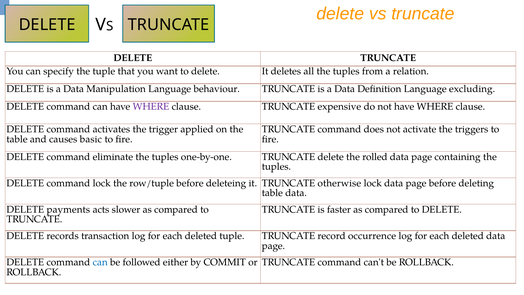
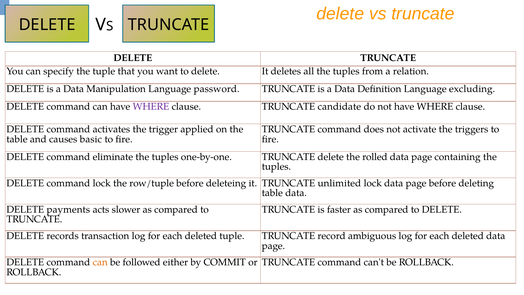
behaviour: behaviour -> password
expensive: expensive -> candidate
otherwise: otherwise -> unlimited
occurrence: occurrence -> ambiguous
can at (100, 262) colour: blue -> orange
